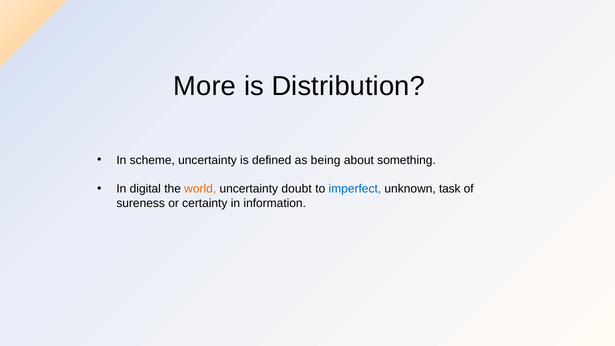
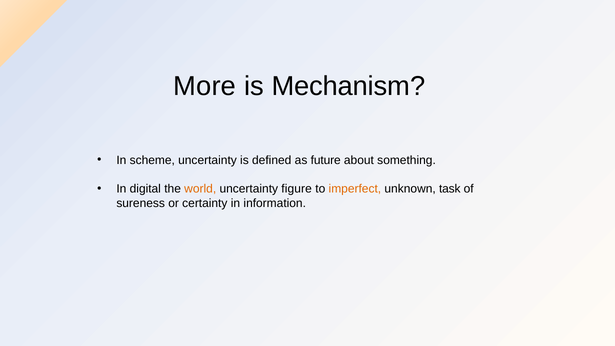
Distribution: Distribution -> Mechanism
being: being -> future
doubt: doubt -> figure
imperfect colour: blue -> orange
